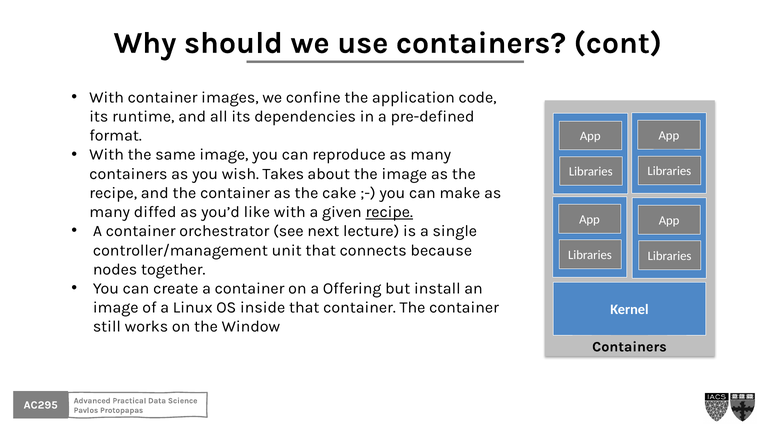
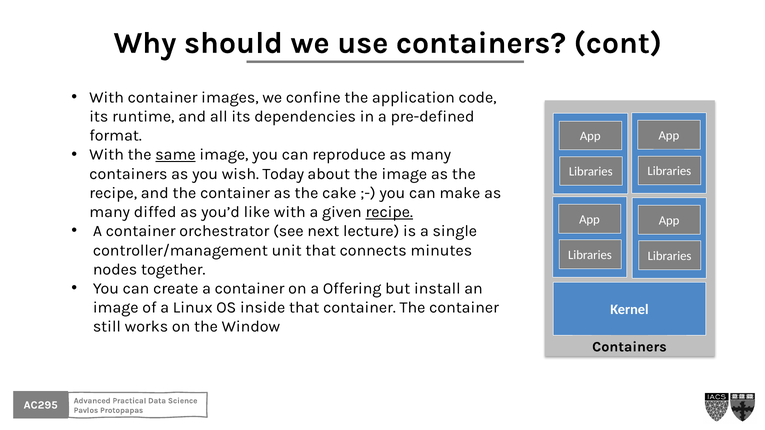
same underline: none -> present
Takes: Takes -> Today
because: because -> minutes
